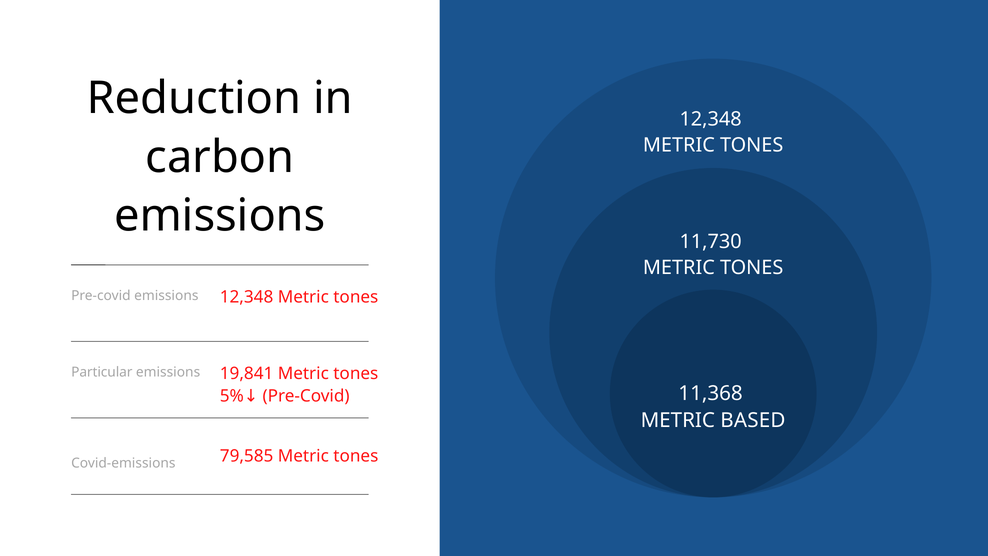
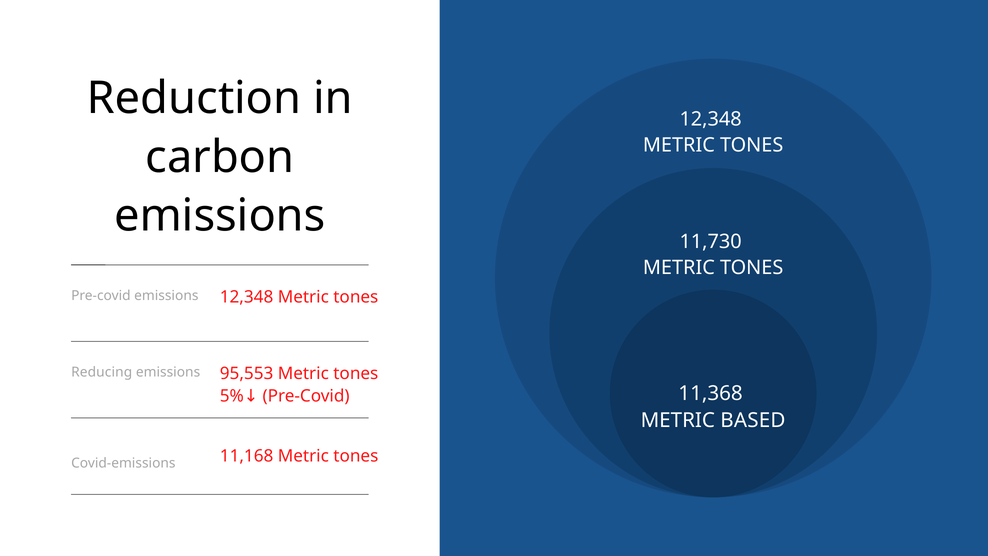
Particular: Particular -> Reducing
19,841: 19,841 -> 95,553
79,585: 79,585 -> 11,168
